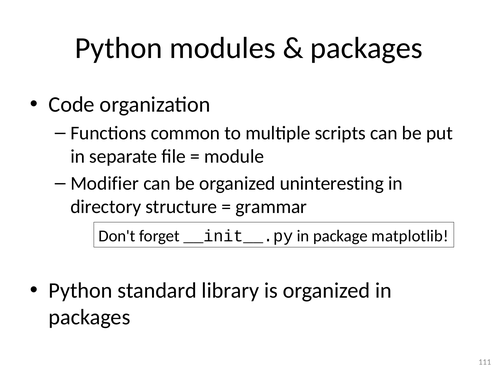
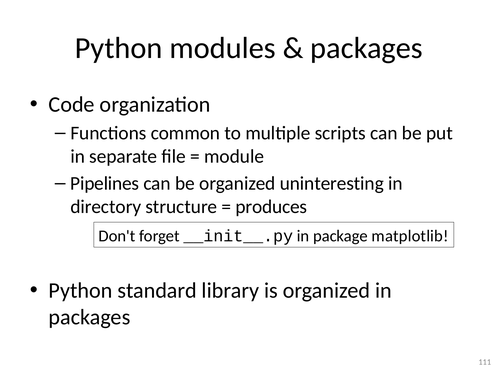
Modifier: Modifier -> Pipelines
grammar: grammar -> produces
